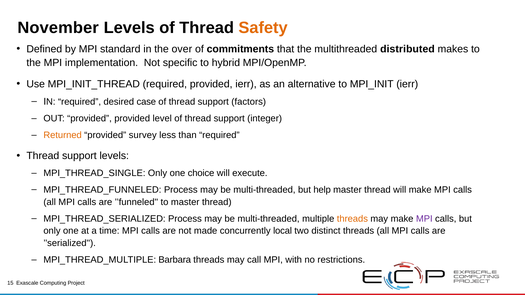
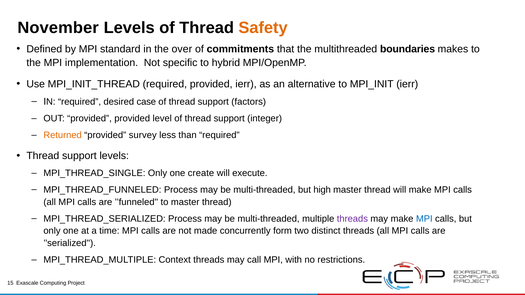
distributed: distributed -> boundaries
choice: choice -> create
help: help -> high
threads at (352, 219) colour: orange -> purple
MPI at (424, 219) colour: purple -> blue
local: local -> form
Barbara: Barbara -> Context
